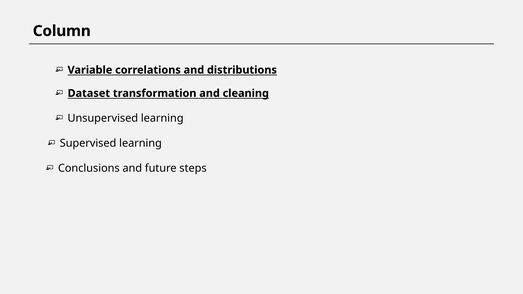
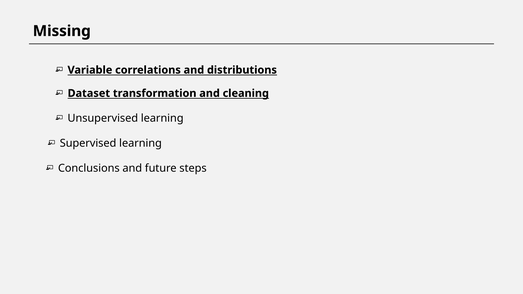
Column: Column -> Missing
